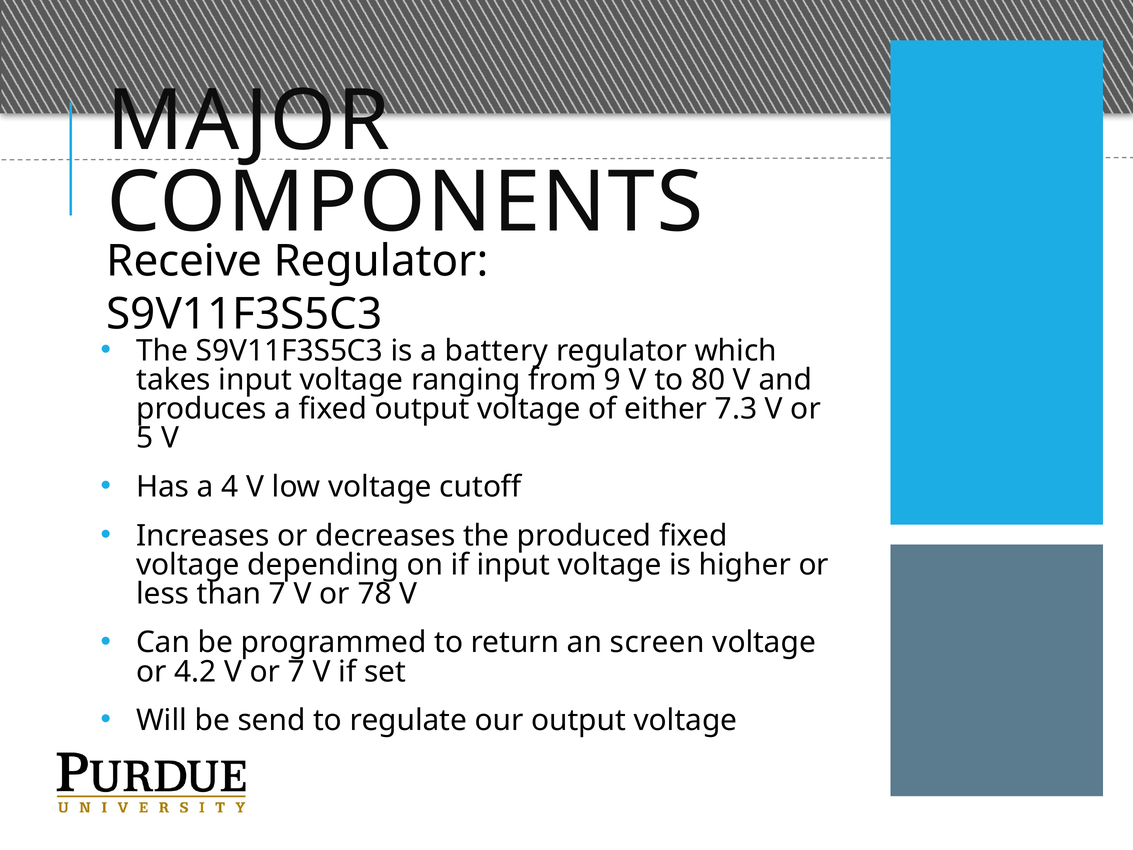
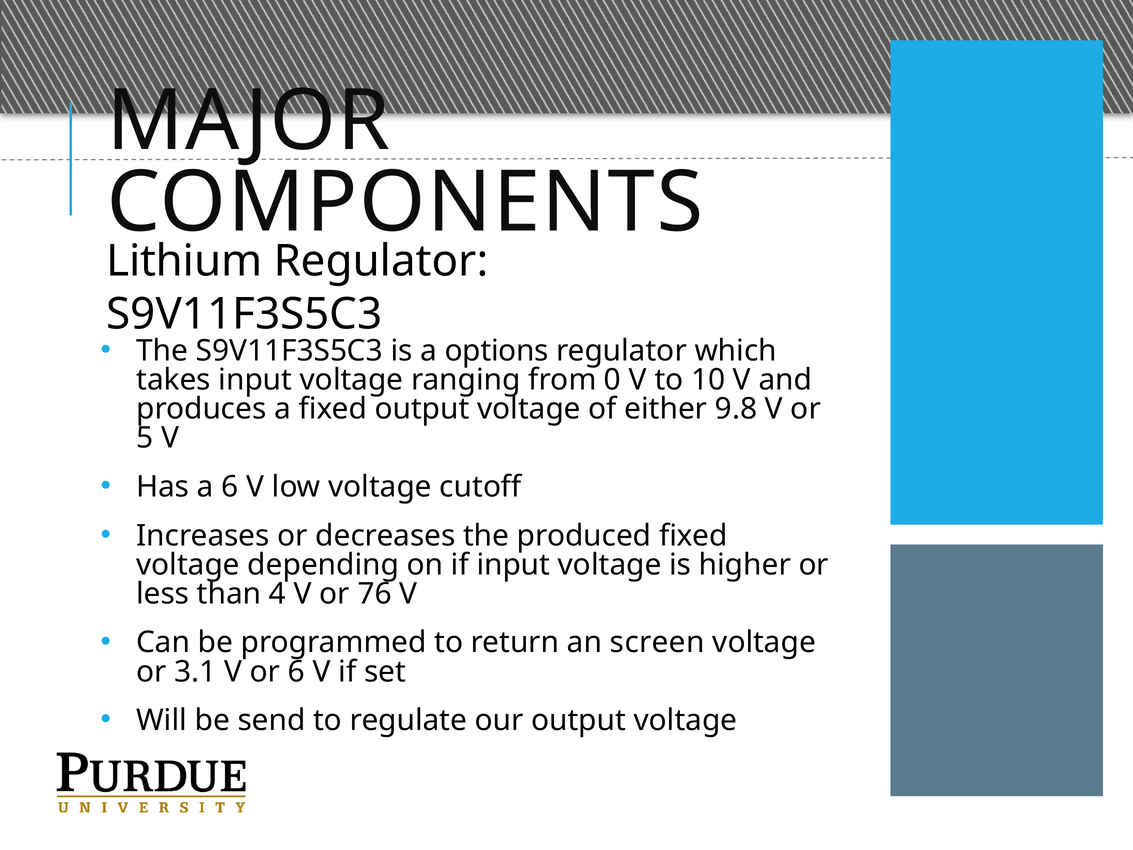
Receive: Receive -> Lithium
battery: battery -> options
9: 9 -> 0
80: 80 -> 10
7.3: 7.3 -> 9.8
a 4: 4 -> 6
than 7: 7 -> 4
78: 78 -> 76
4.2: 4.2 -> 3.1
or 7: 7 -> 6
